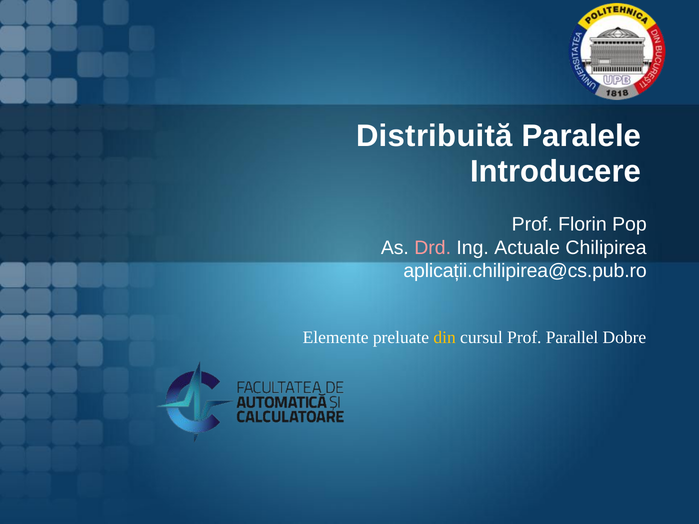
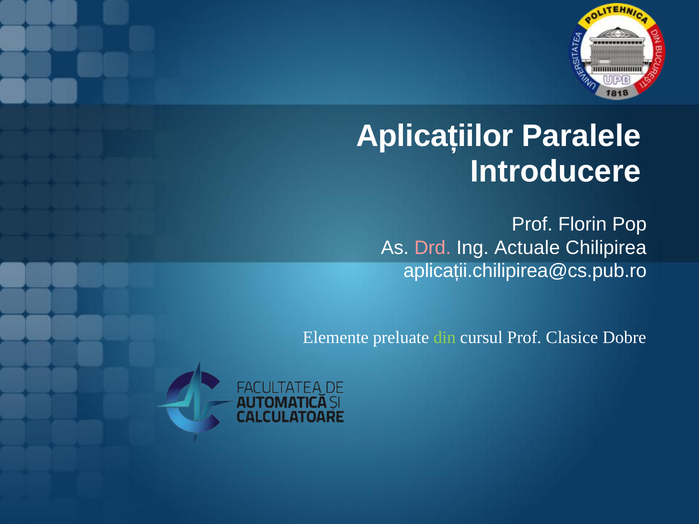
Distribuită: Distribuită -> Aplicațiilor
din colour: yellow -> light green
Parallel: Parallel -> Clasice
